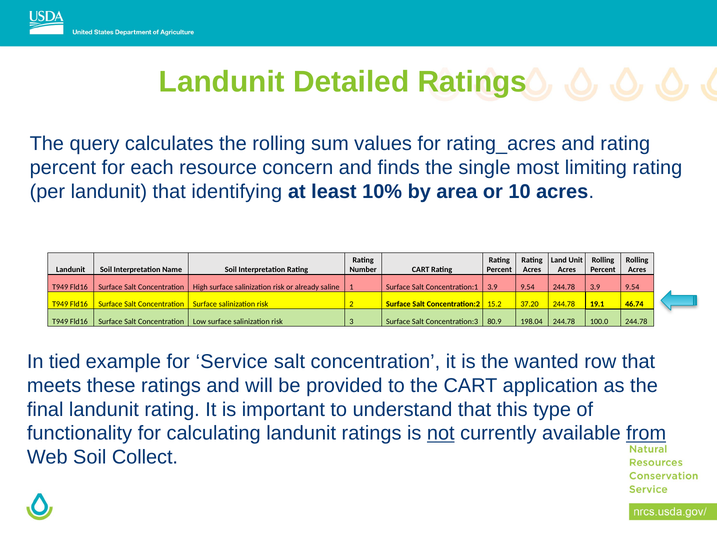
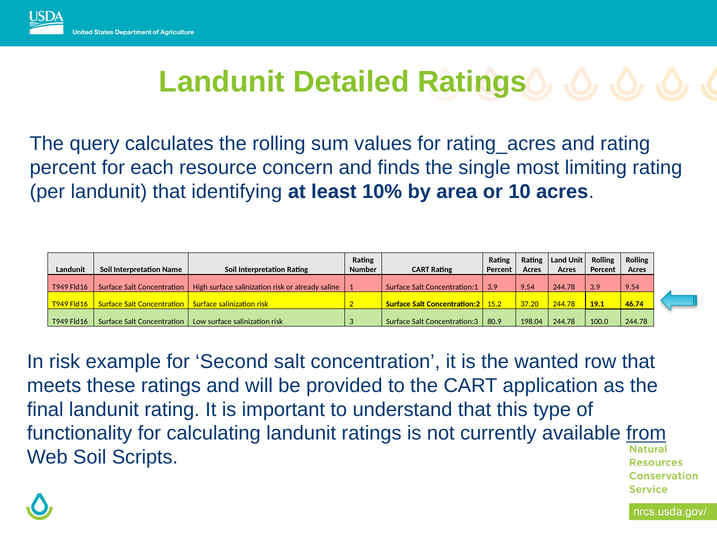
In tied: tied -> risk
Service: Service -> Second
not underline: present -> none
Collect: Collect -> Scripts
